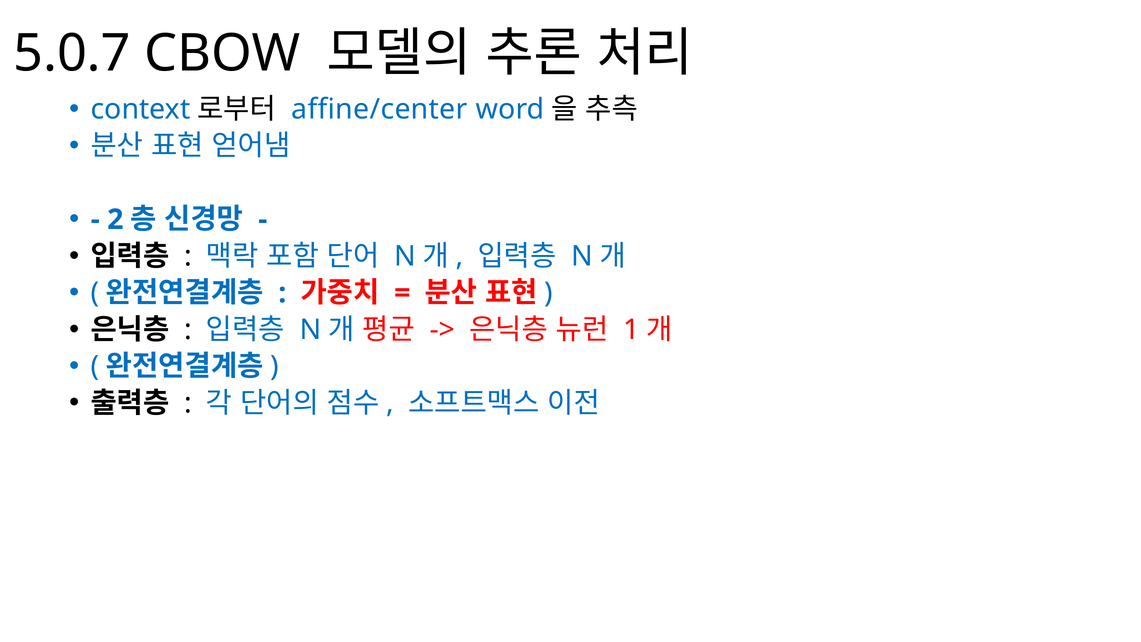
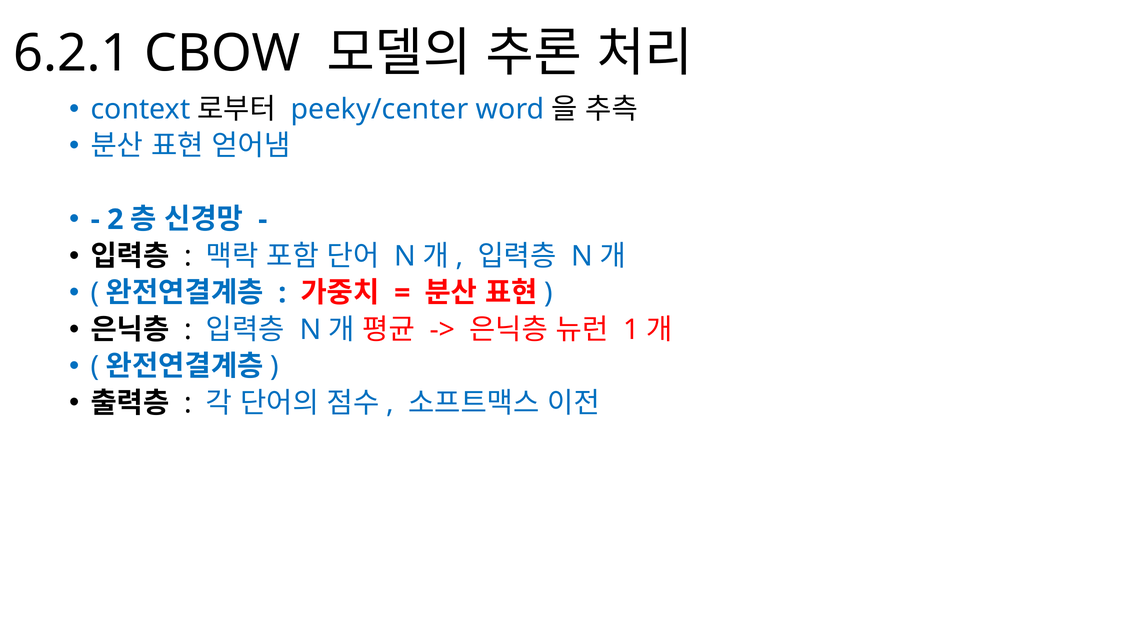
5.0.7: 5.0.7 -> 6.2.1
affine/center: affine/center -> peeky/center
